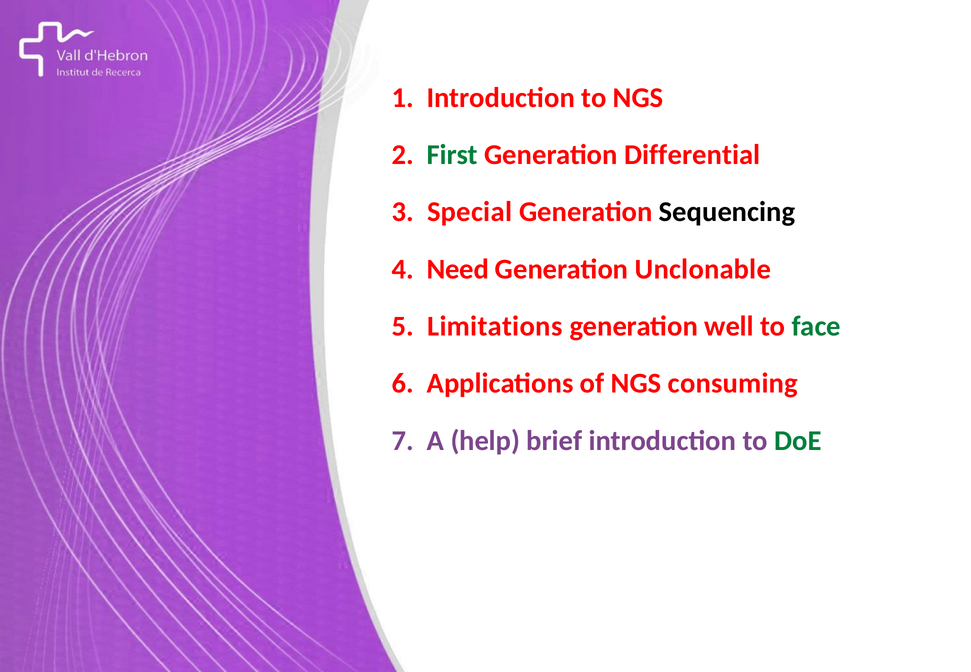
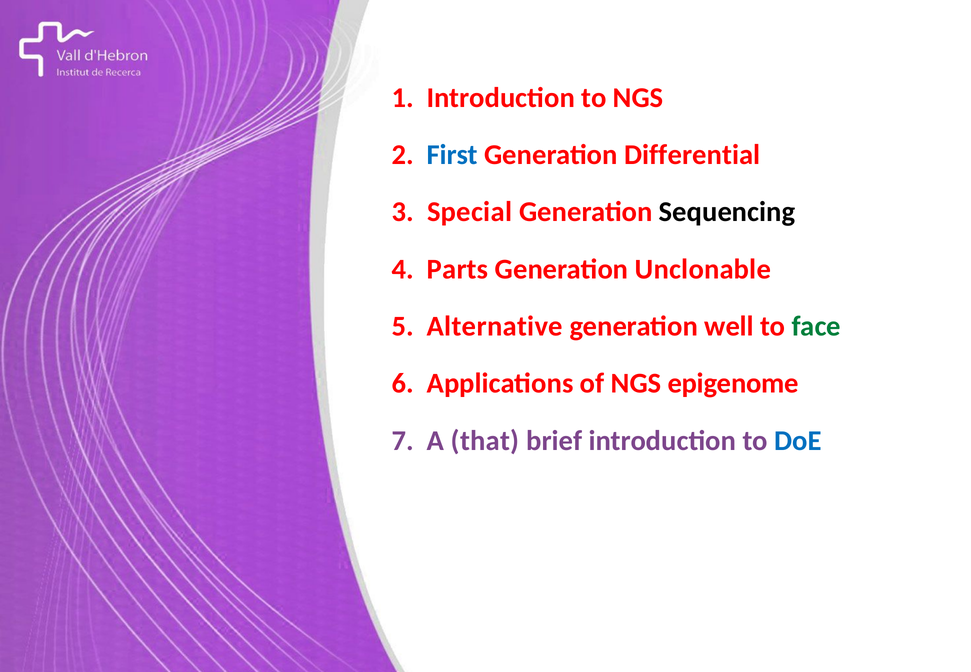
First colour: green -> blue
Need: Need -> Parts
Limitations: Limitations -> Alternative
consuming: consuming -> epigenome
help: help -> that
DoE colour: green -> blue
